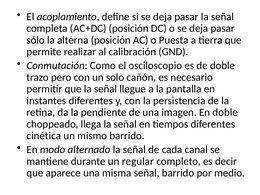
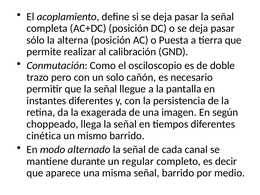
pendiente: pendiente -> exagerada
En doble: doble -> según
